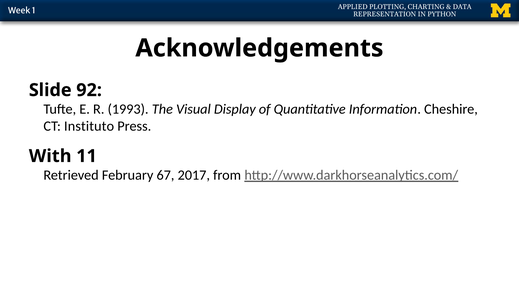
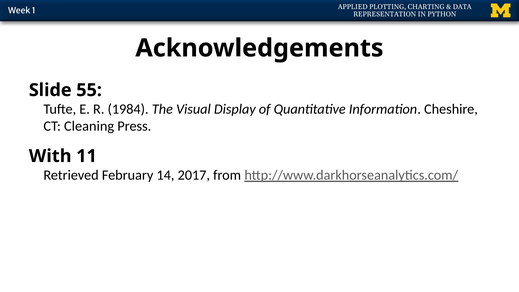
92: 92 -> 55
1993: 1993 -> 1984
Instituto: Instituto -> Cleaning
67: 67 -> 14
